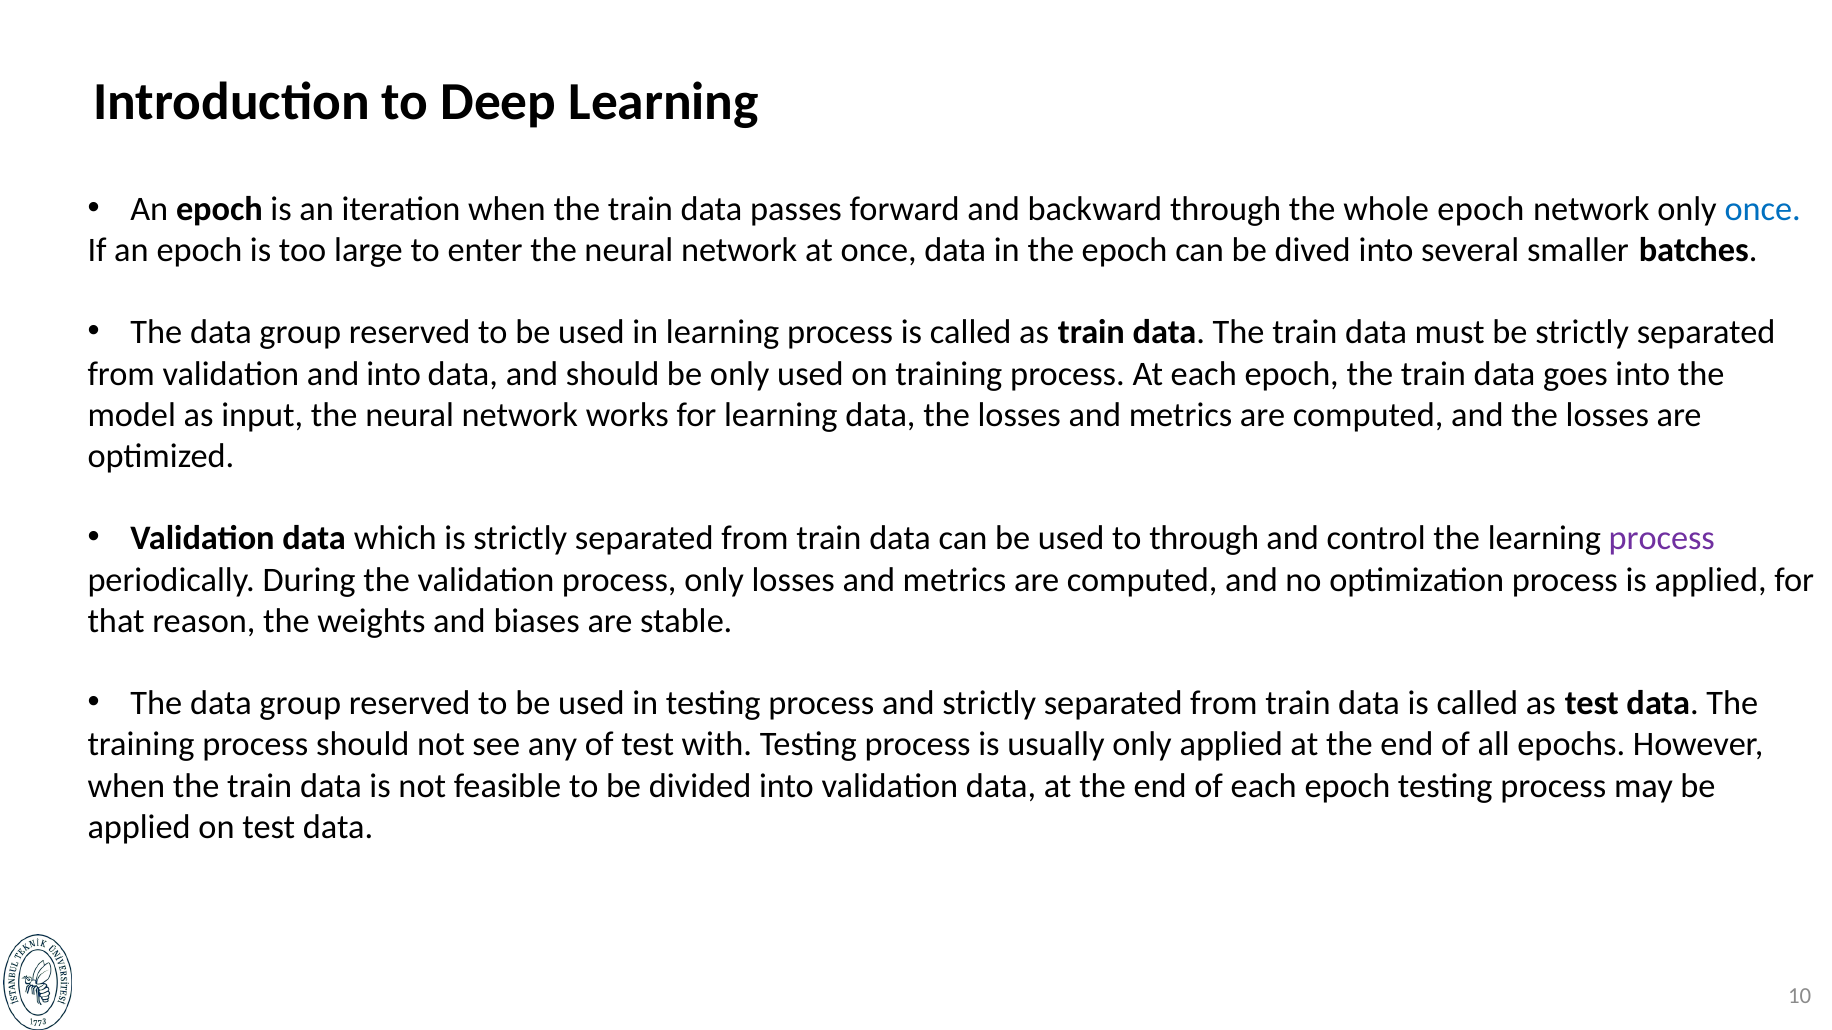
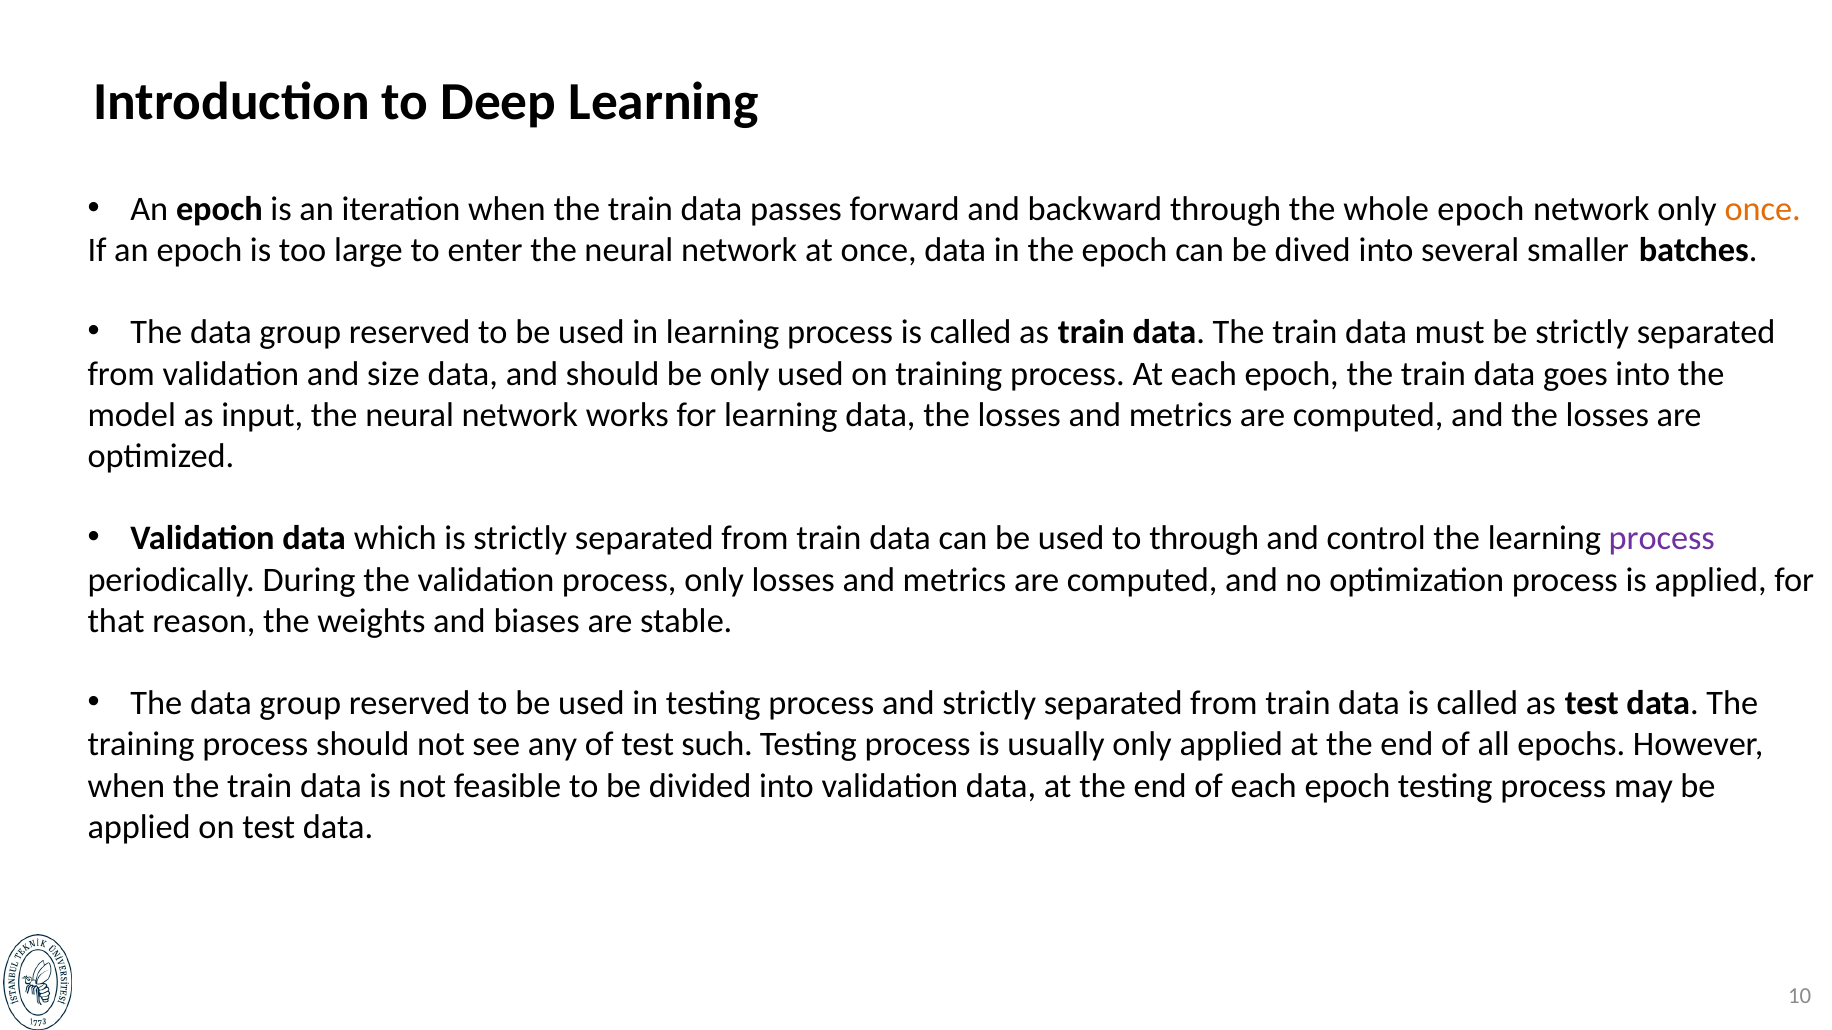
once at (1763, 209) colour: blue -> orange
and into: into -> size
with: with -> such
